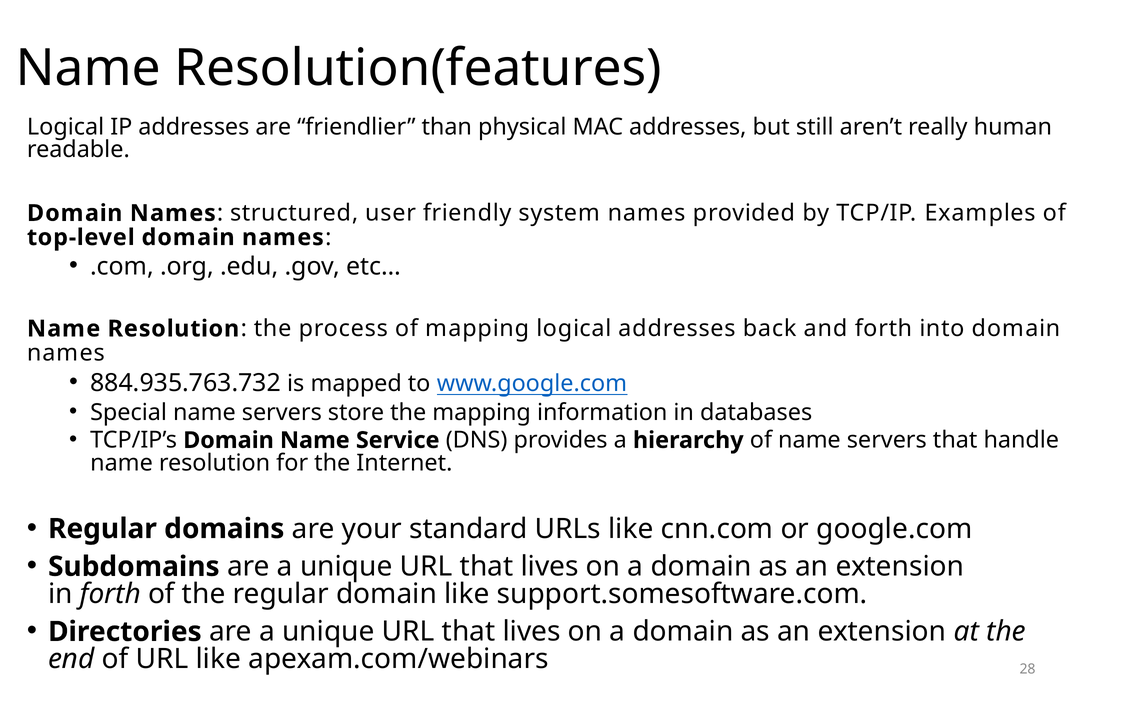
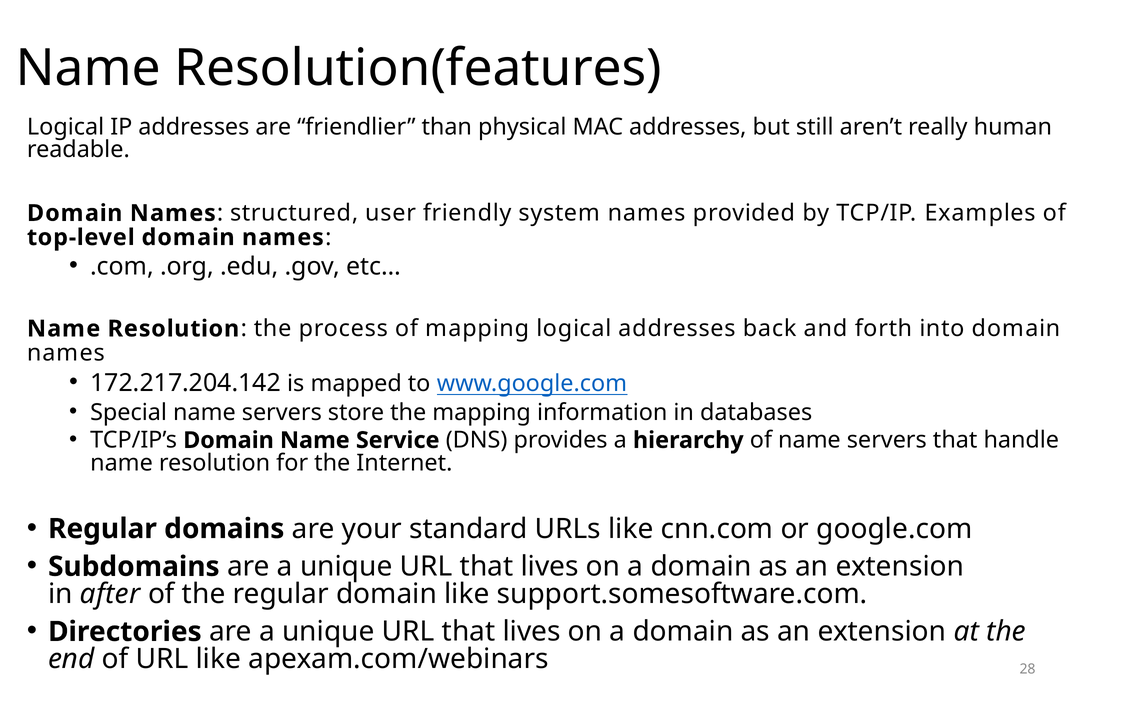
884.935.763.732: 884.935.763.732 -> 172.217.204.142
in forth: forth -> after
